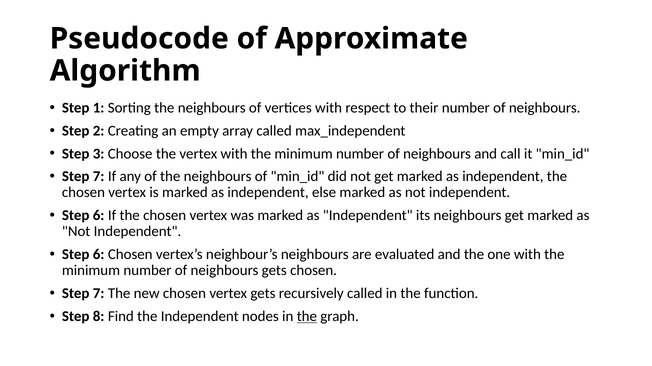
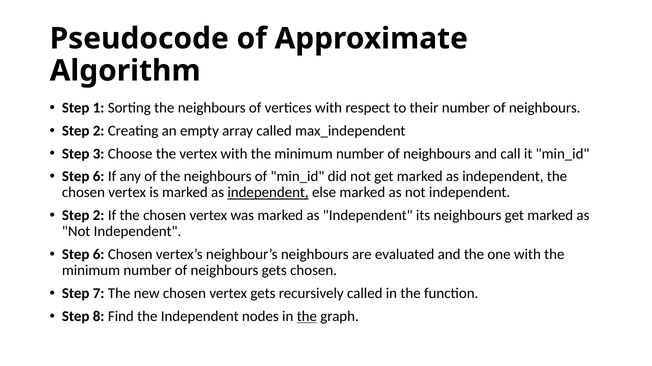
7 at (99, 177): 7 -> 6
independent at (268, 193) underline: none -> present
6 at (99, 216): 6 -> 2
